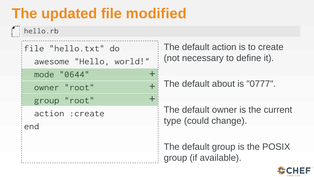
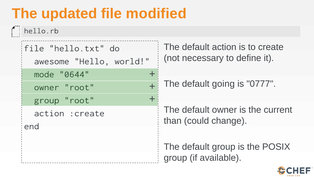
about: about -> going
type: type -> than
